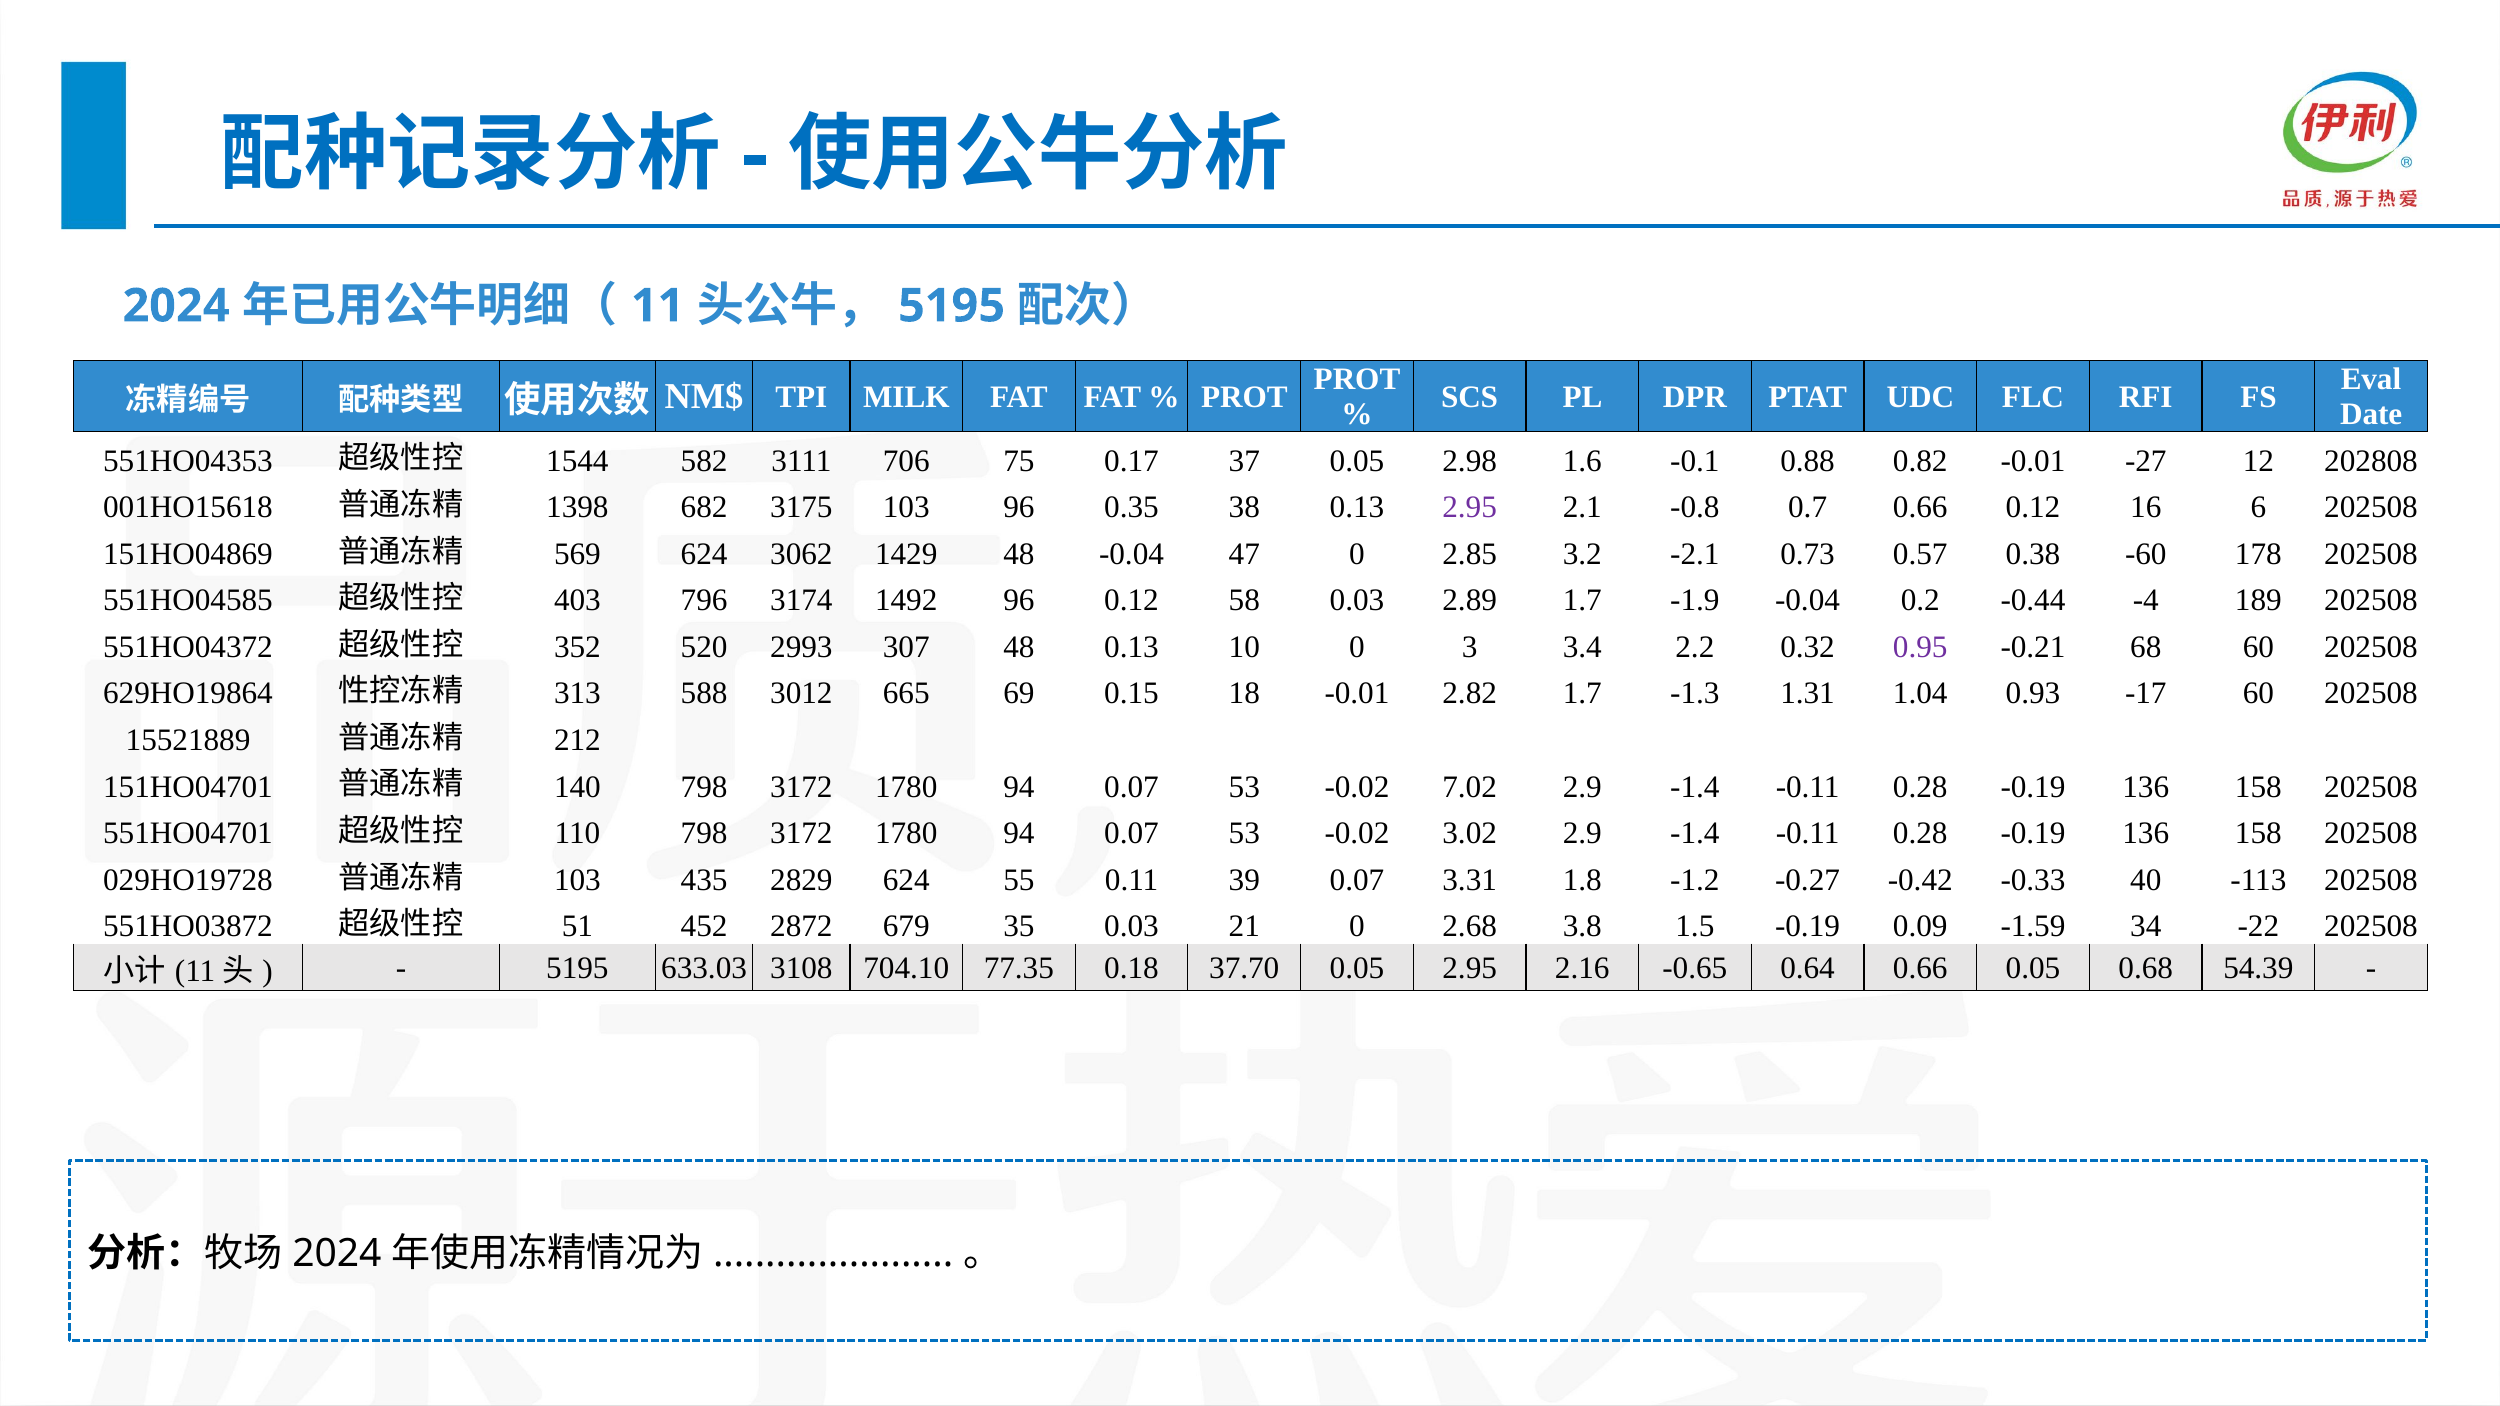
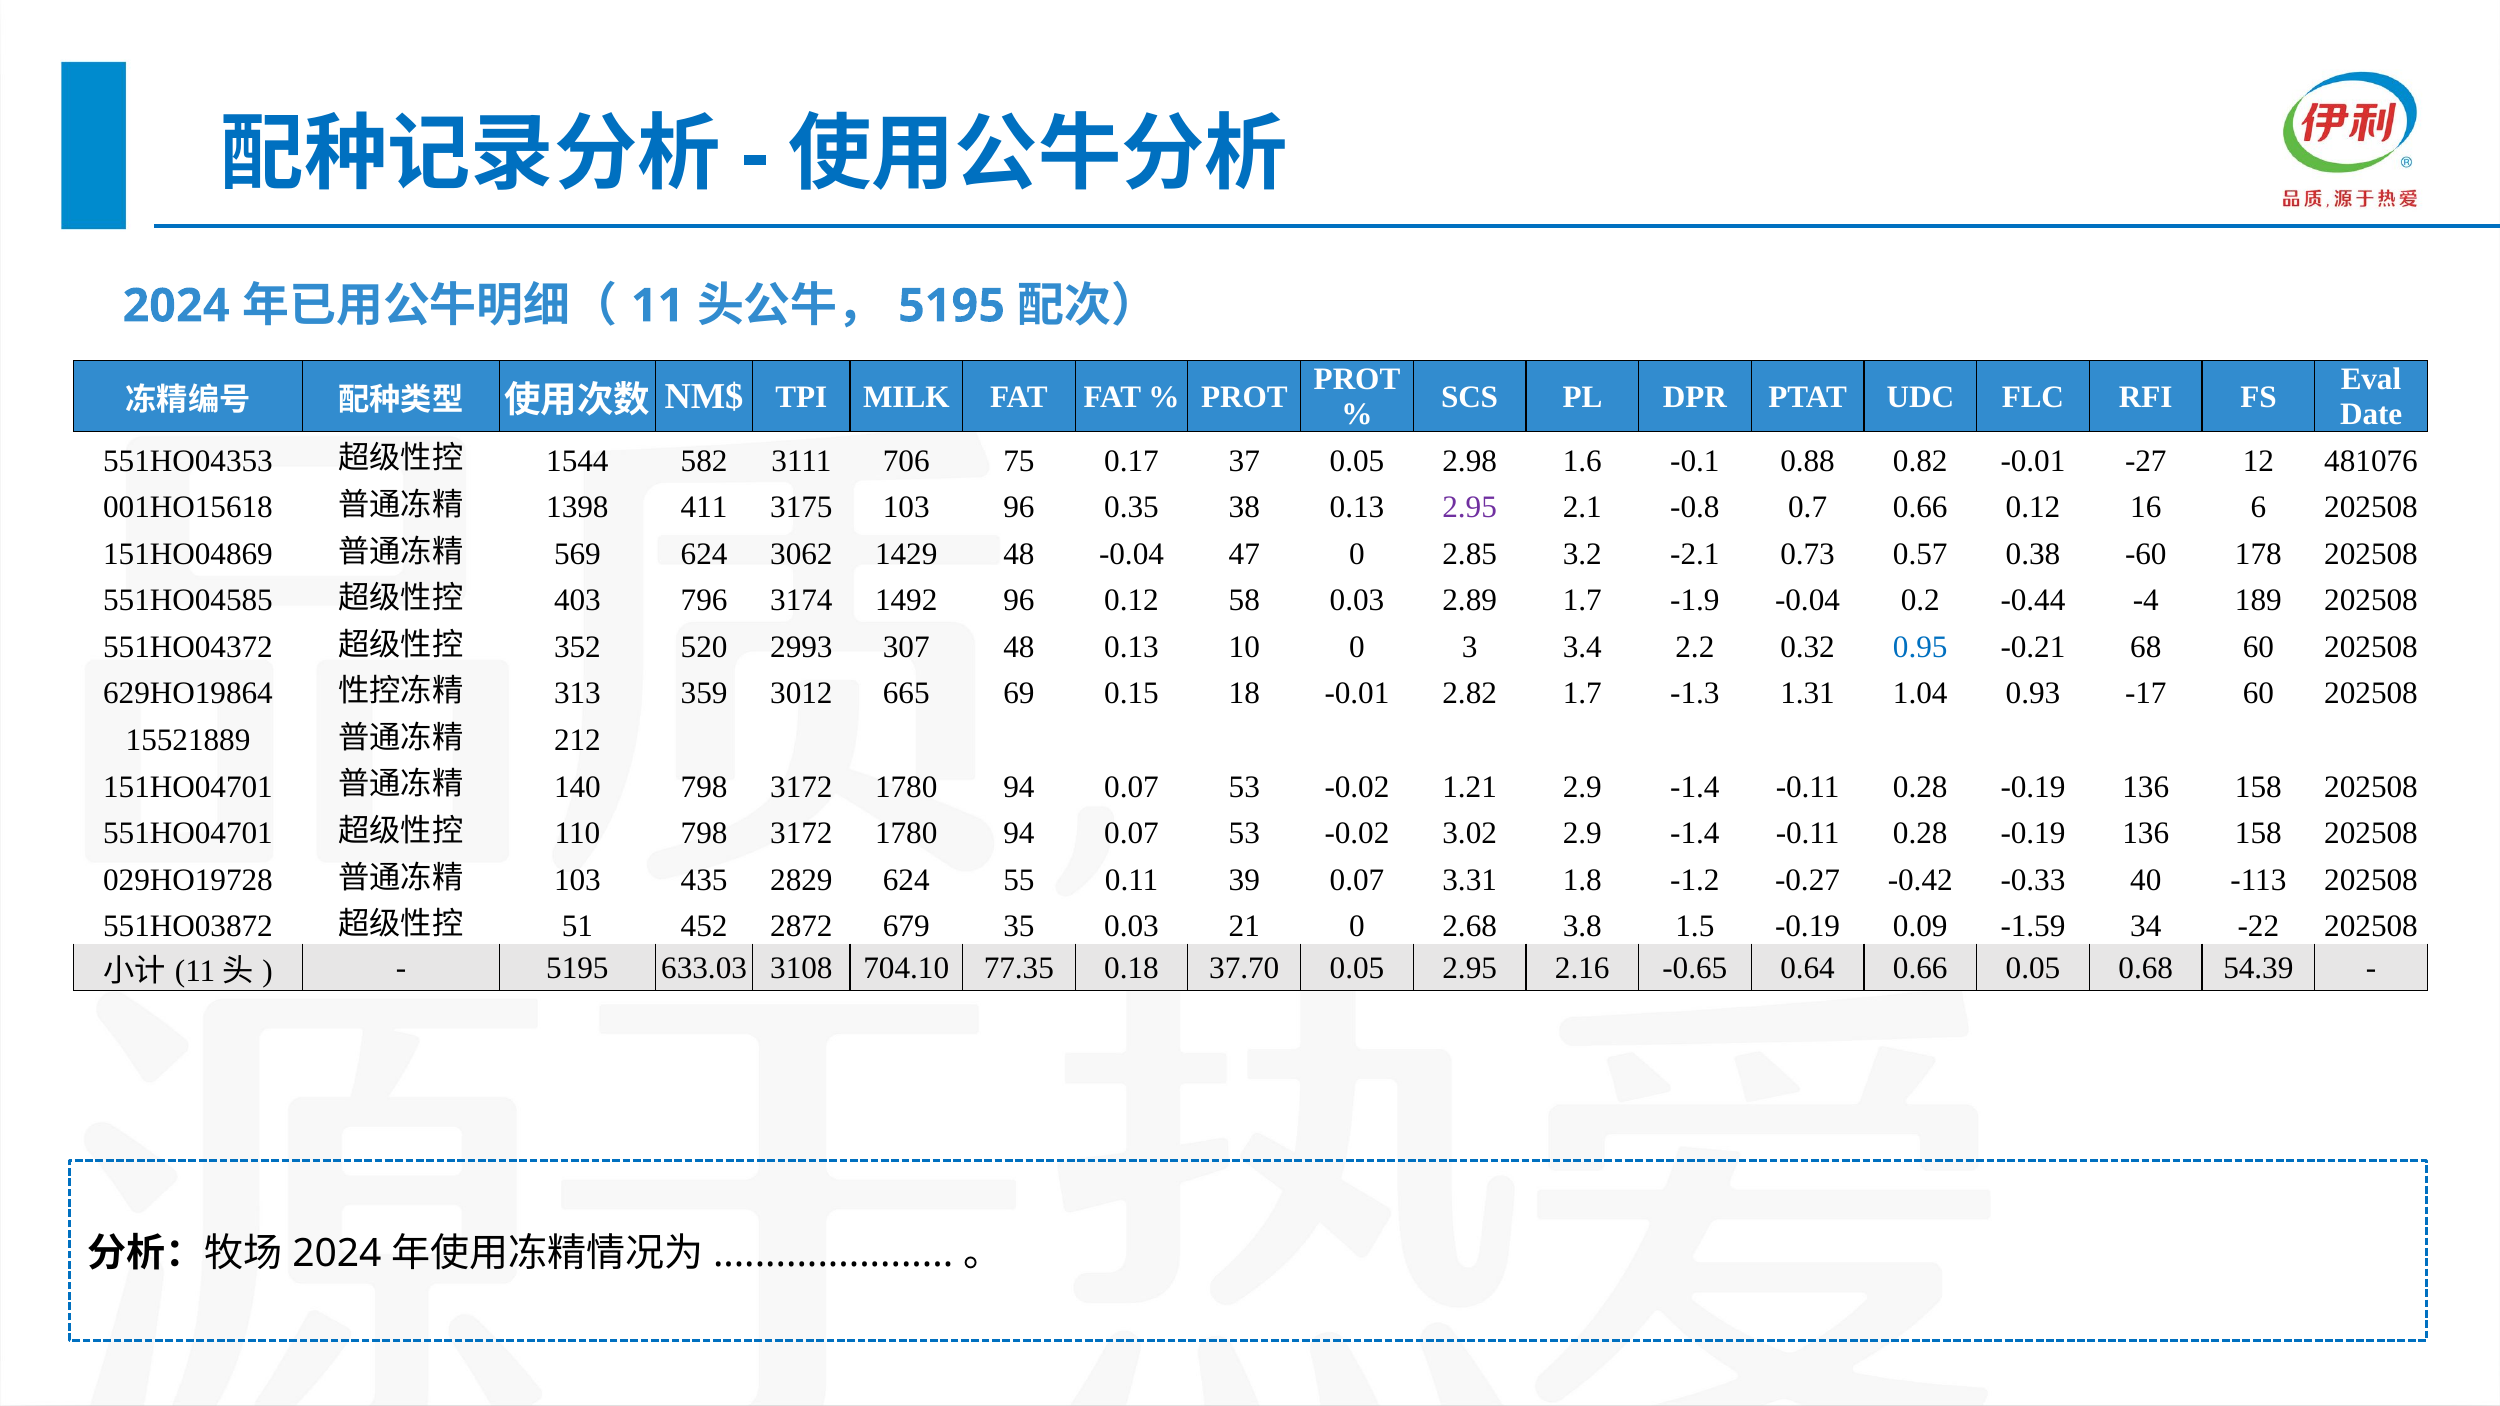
202808: 202808 -> 481076
682: 682 -> 411
0.95 colour: purple -> blue
588: 588 -> 359
7.02: 7.02 -> 1.21
